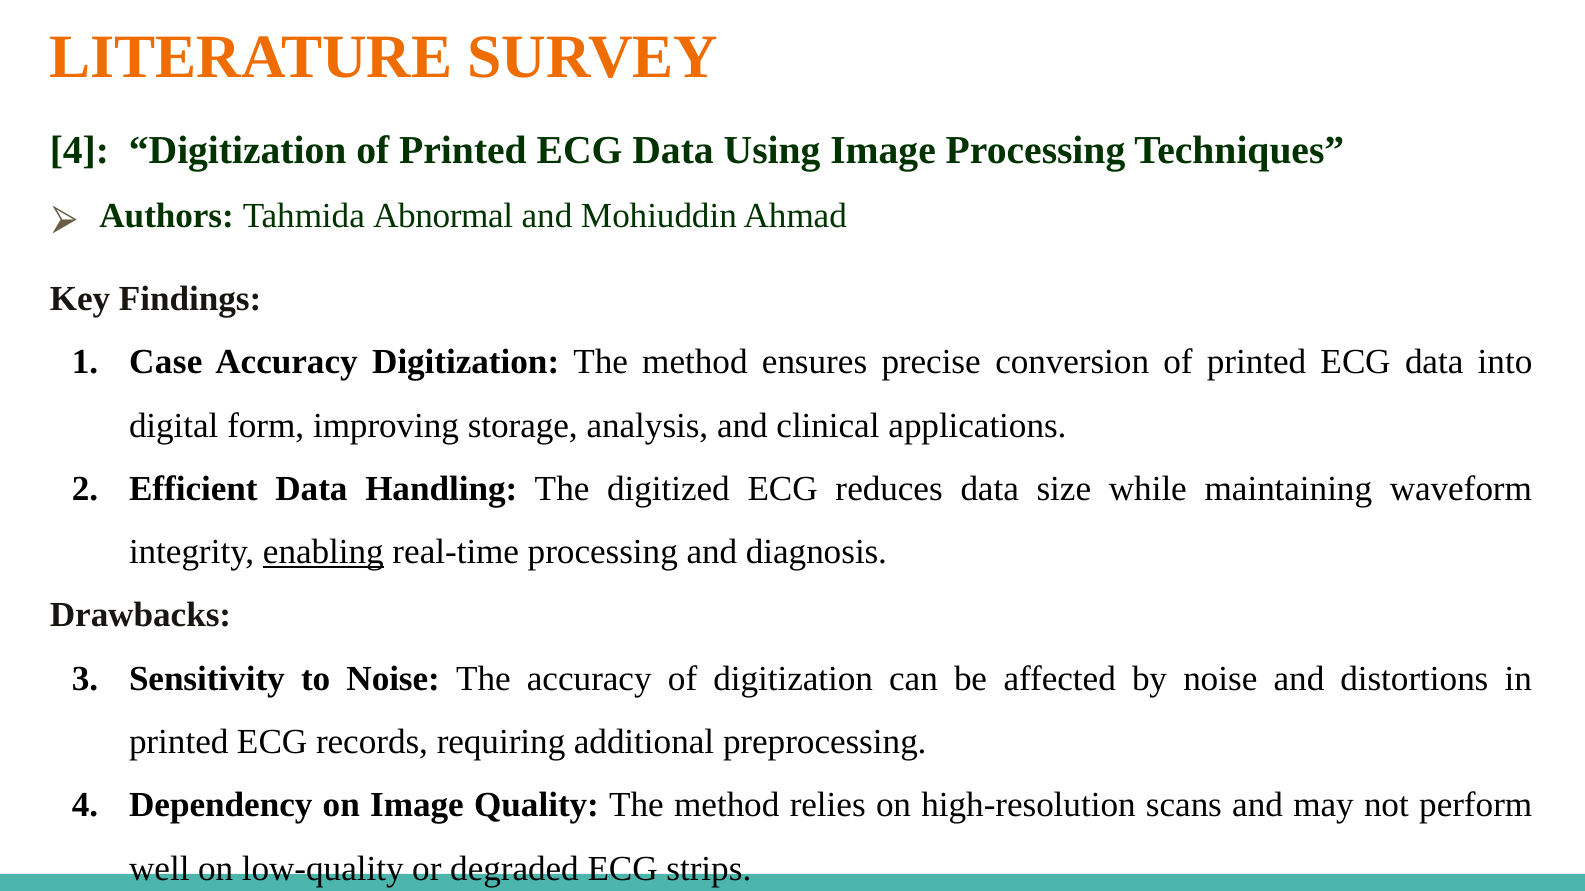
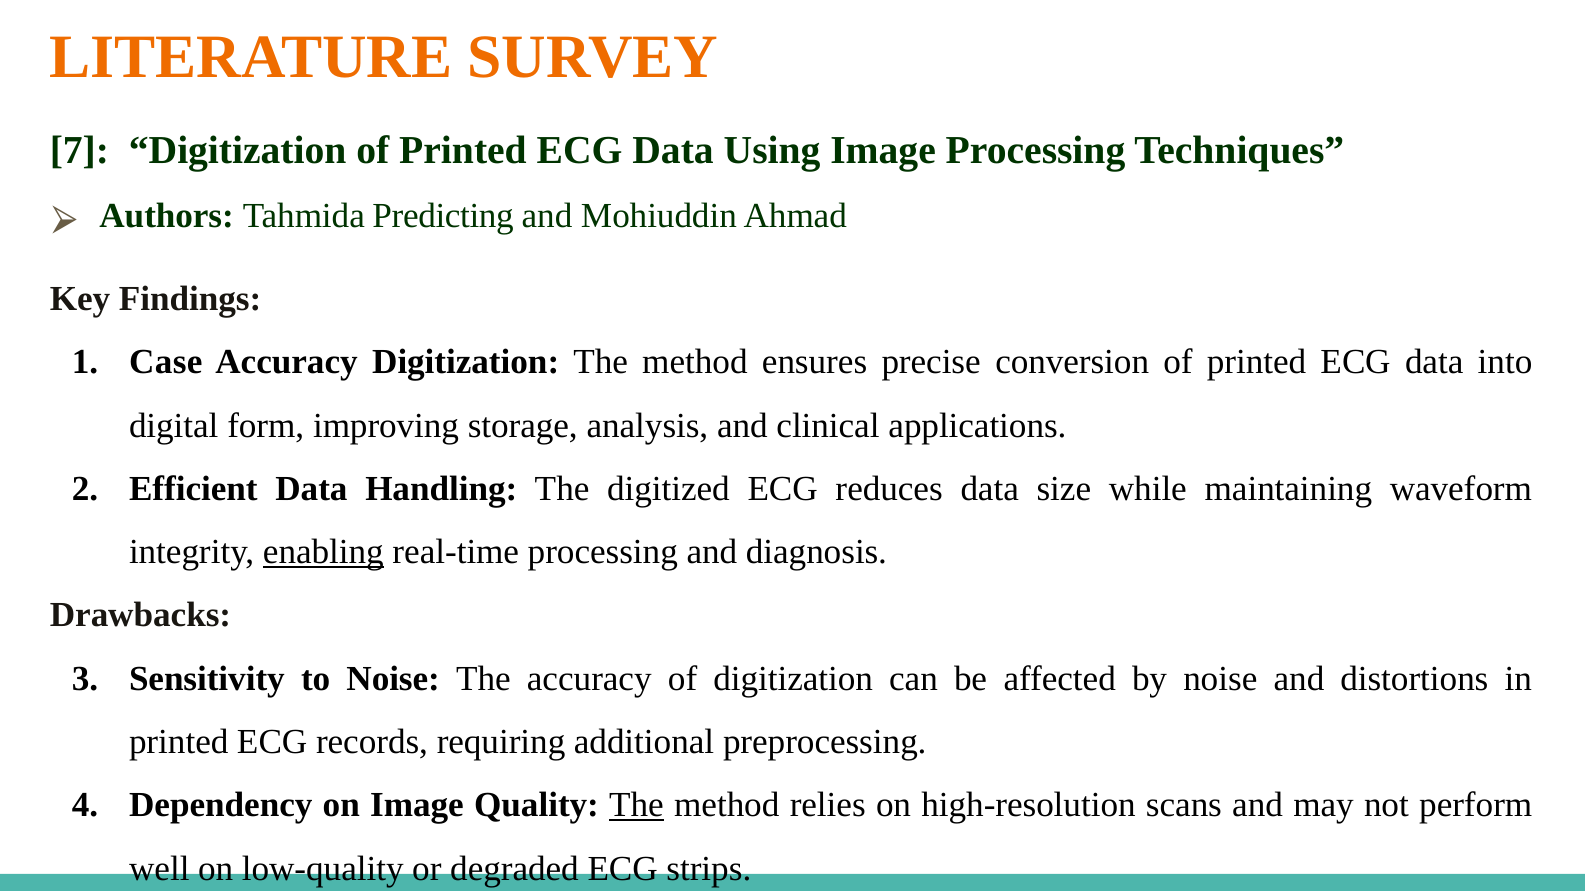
4 at (79, 150): 4 -> 7
Abnormal: Abnormal -> Predicting
The at (636, 806) underline: none -> present
